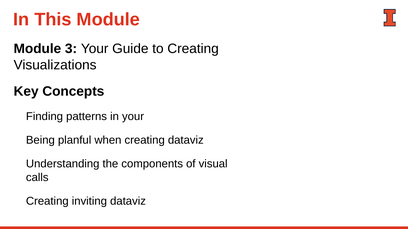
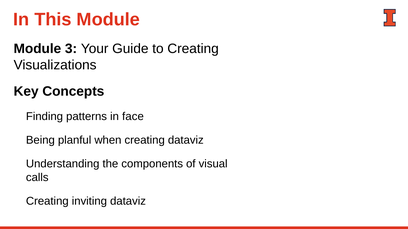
in your: your -> face
